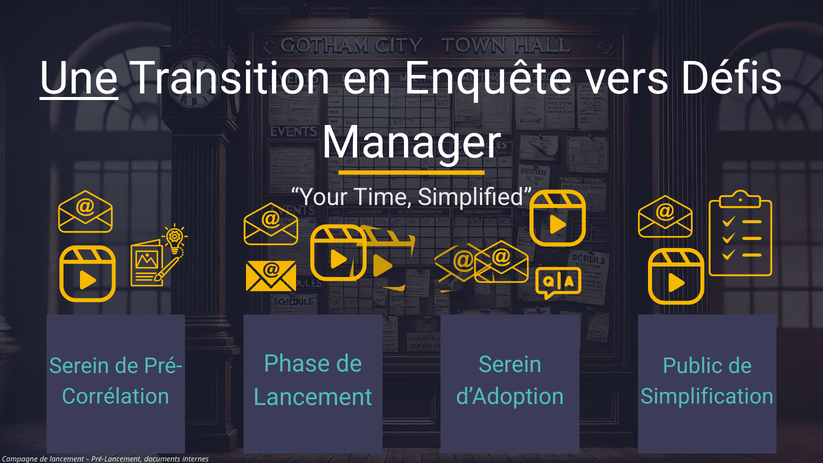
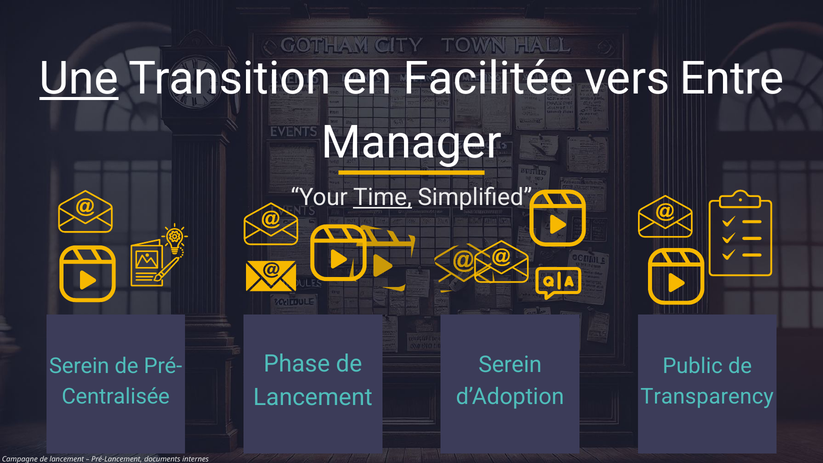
Enquête: Enquête -> Facilitée
Défis: Défis -> Entre
Time underline: none -> present
Corrélation: Corrélation -> Centralisée
Simplification: Simplification -> Transparency
